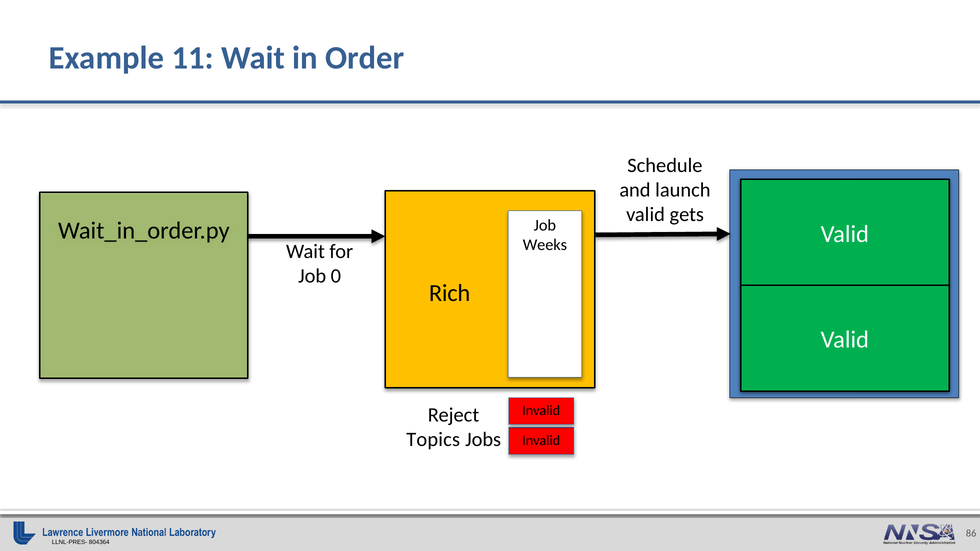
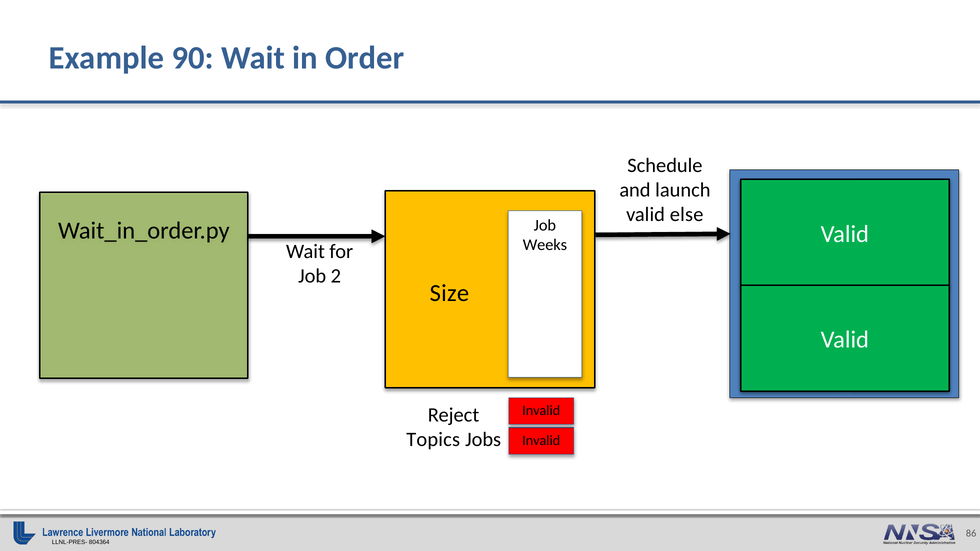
11: 11 -> 90
gets: gets -> else
0: 0 -> 2
Rich: Rich -> Size
